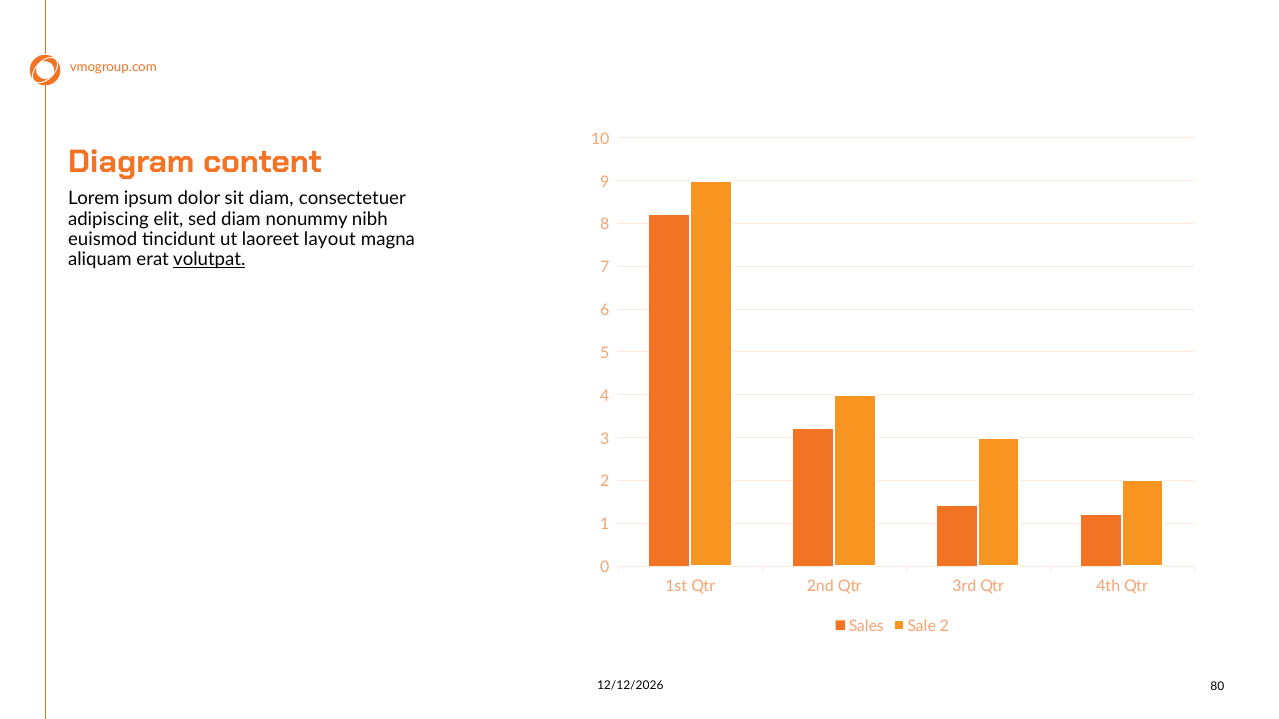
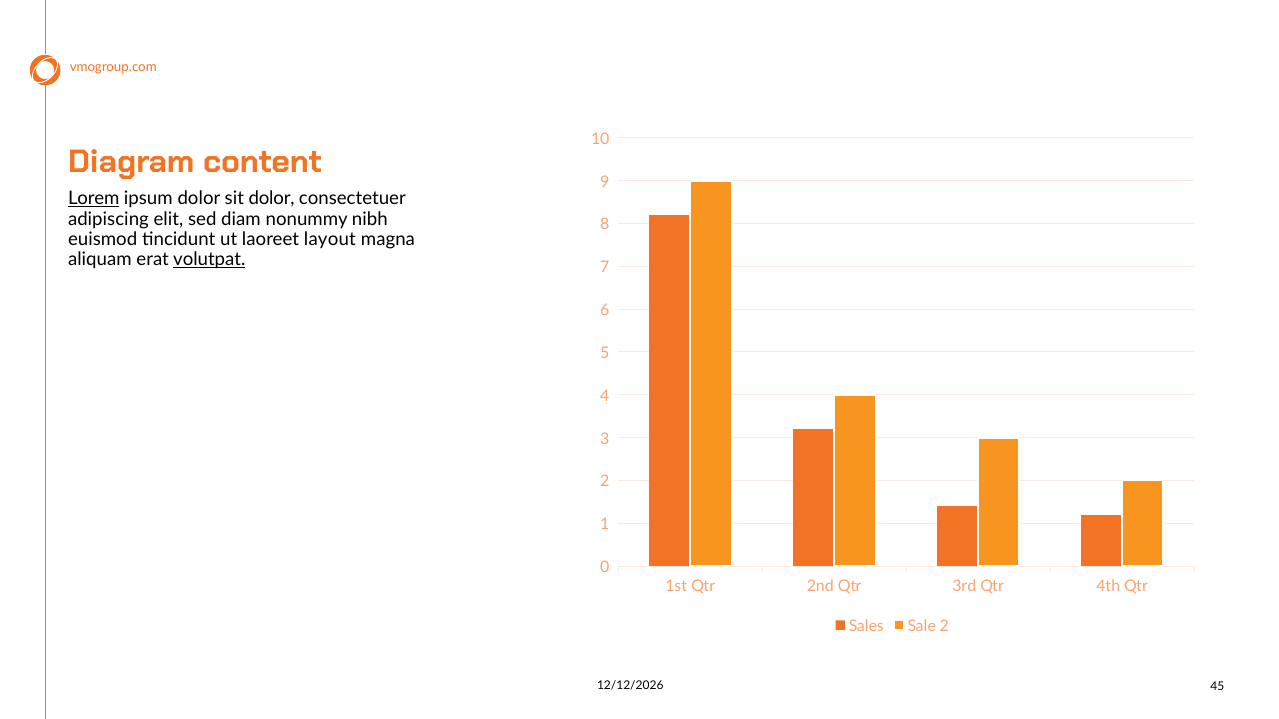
Lorem underline: none -> present
sit diam: diam -> dolor
80: 80 -> 45
